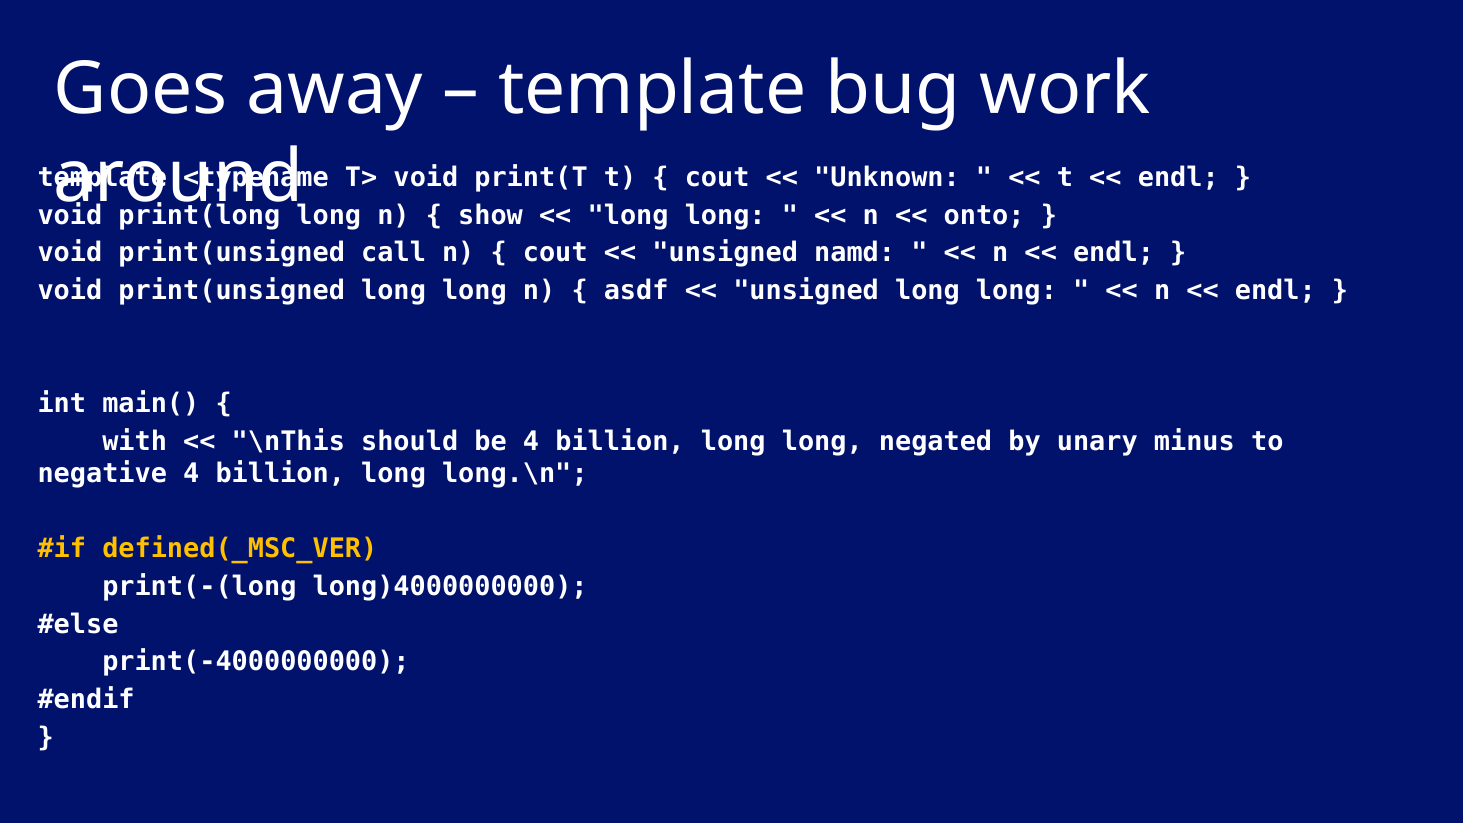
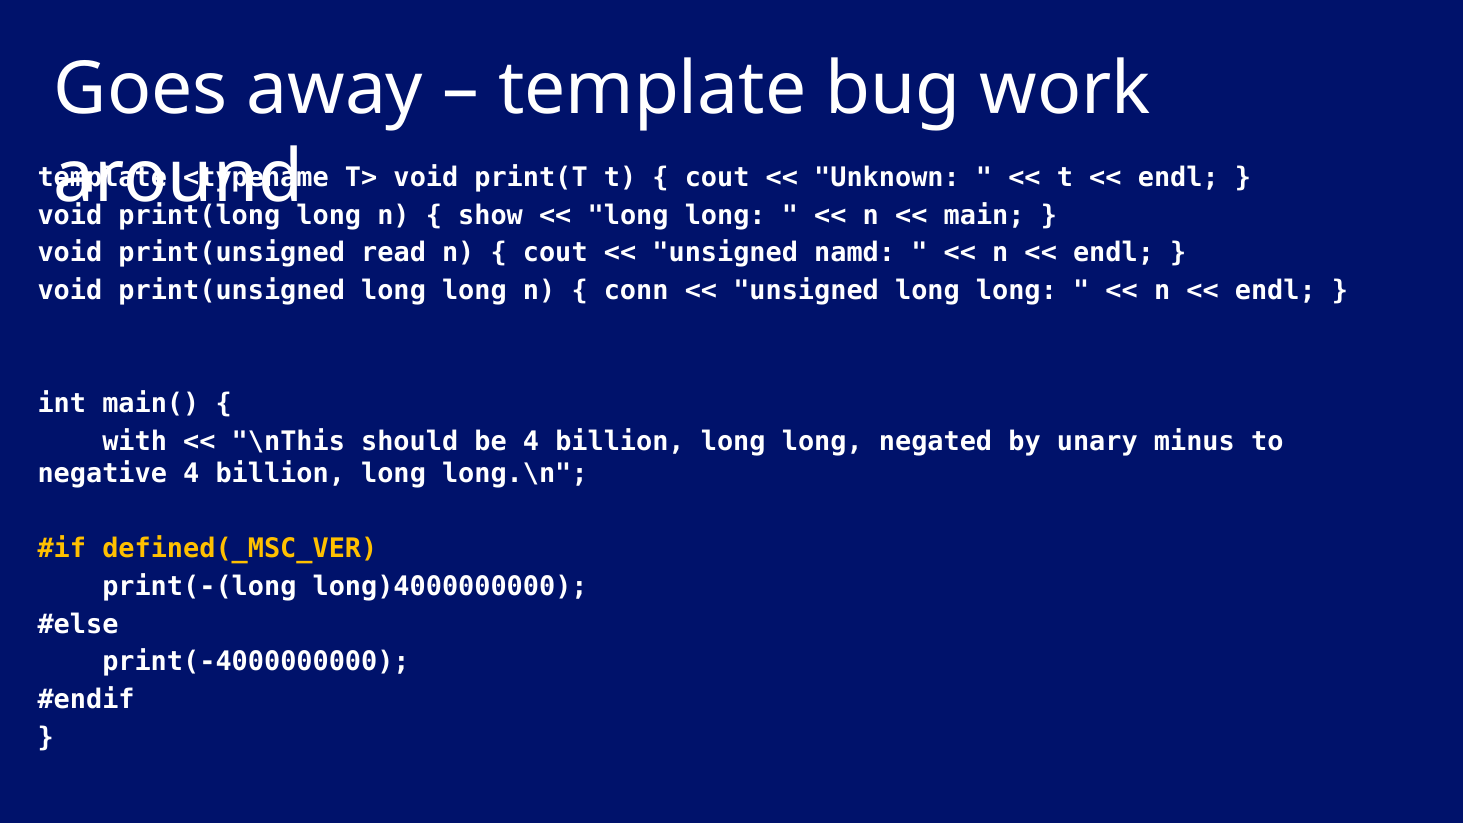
onto: onto -> main
call: call -> read
asdf: asdf -> conn
